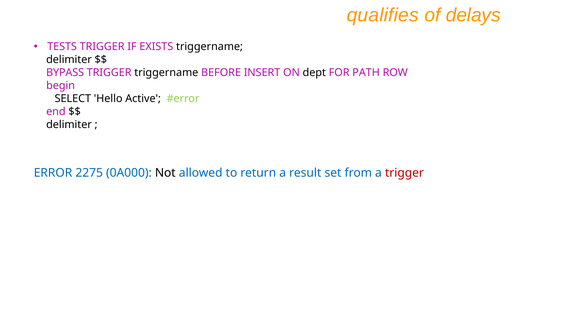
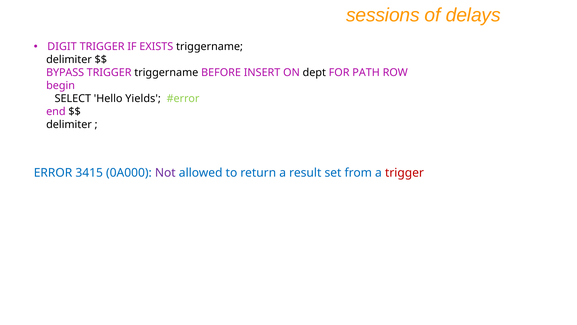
qualifies: qualifies -> sessions
TESTS: TESTS -> DIGIT
Active: Active -> Yields
2275: 2275 -> 3415
Not colour: black -> purple
